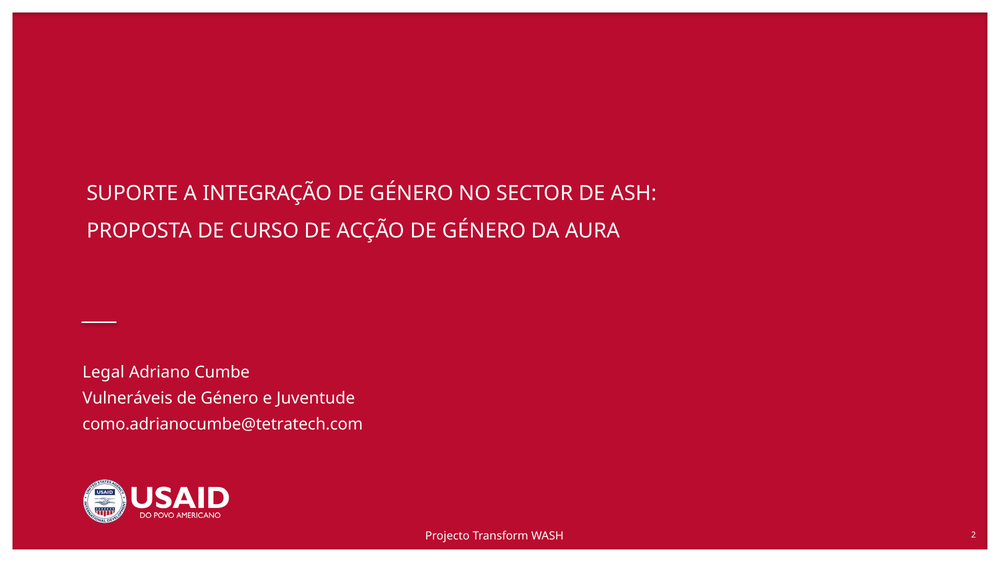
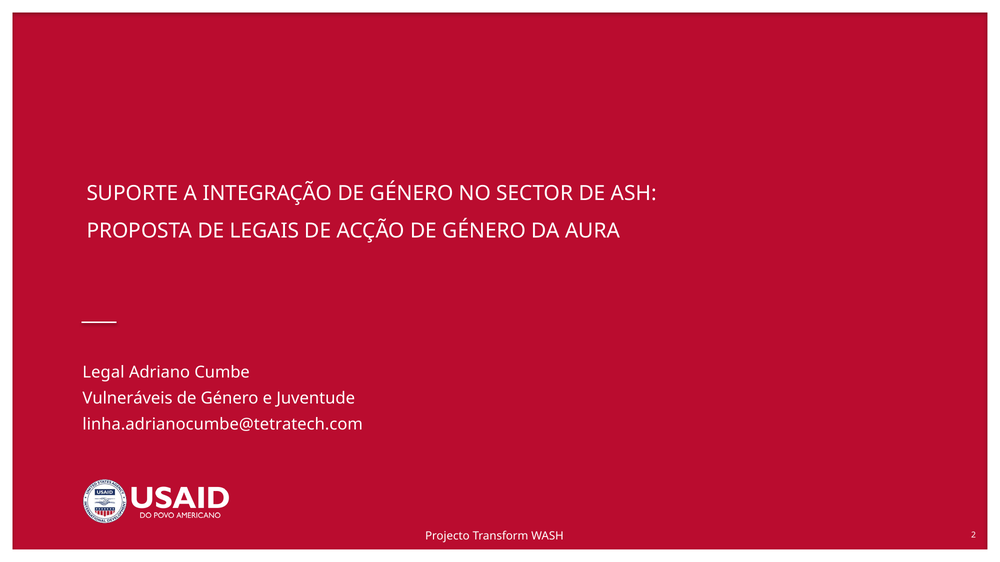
CURSO: CURSO -> LEGAIS
como.adrianocumbe@tetratech.com: como.adrianocumbe@tetratech.com -> linha.adrianocumbe@tetratech.com
